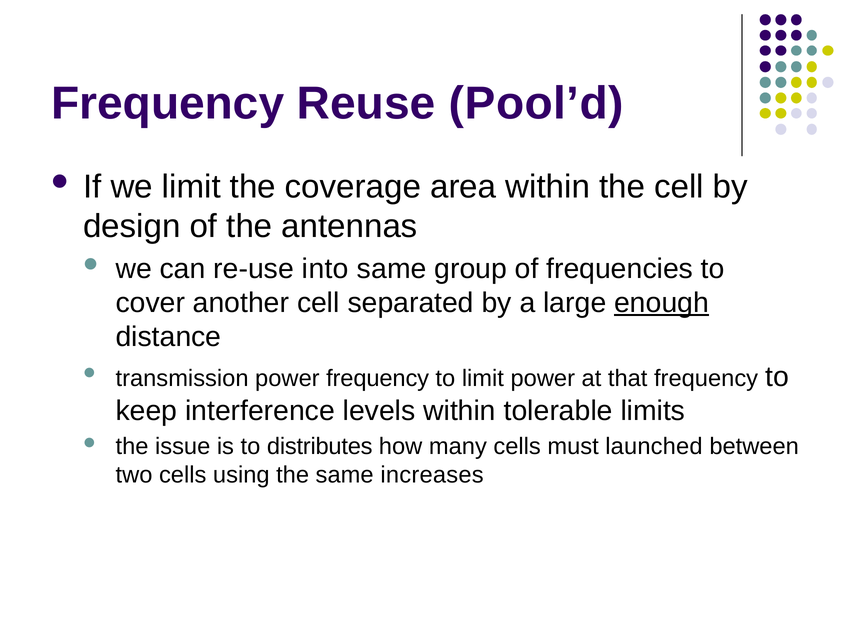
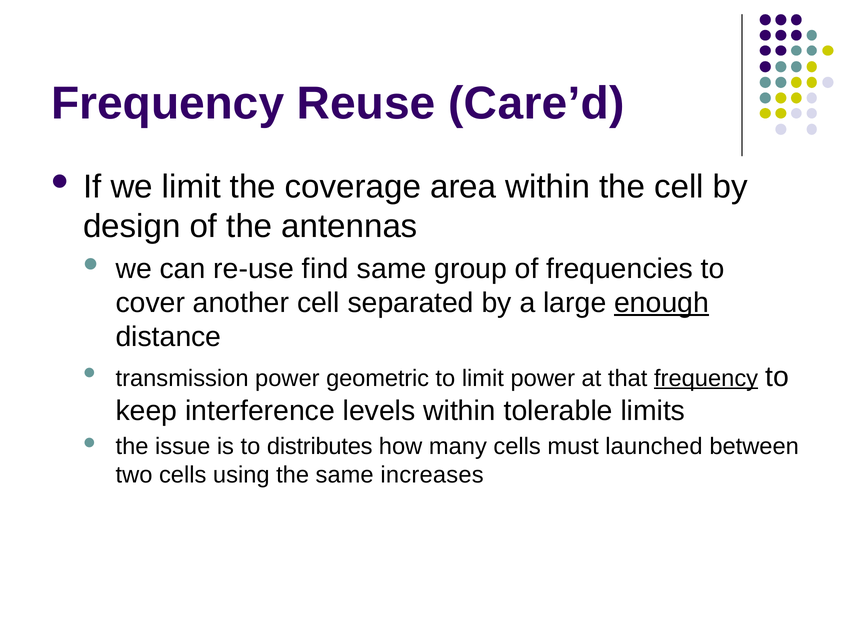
Pool’d: Pool’d -> Care’d
into: into -> find
power frequency: frequency -> geometric
frequency at (706, 378) underline: none -> present
